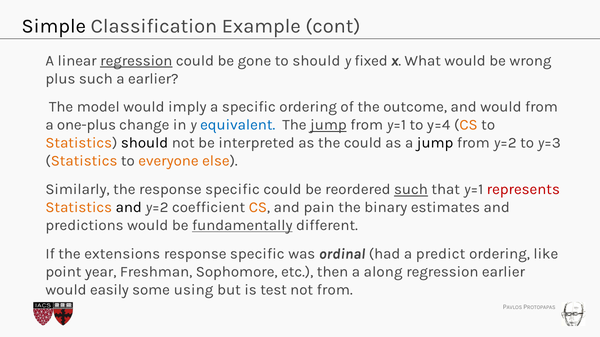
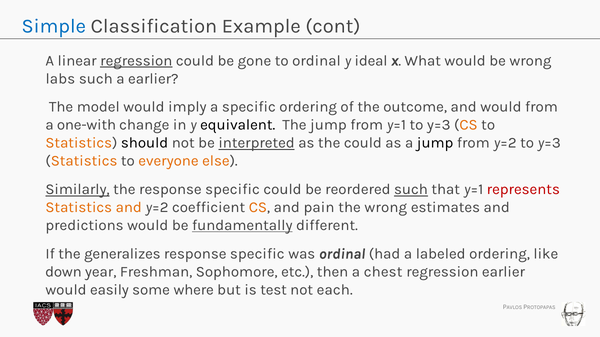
Simple colour: black -> blue
to should: should -> ordinal
fixed: fixed -> ideal
plus: plus -> labs
one-plus: one-plus -> one-with
equivalent colour: blue -> black
jump at (328, 125) underline: present -> none
y=1 to y=4: y=4 -> y=3
interpreted underline: none -> present
Similarly underline: none -> present
and at (129, 208) colour: black -> orange
the binary: binary -> wrong
extensions: extensions -> generalizes
predict: predict -> labeled
point: point -> down
along: along -> chest
using: using -> where
not from: from -> each
